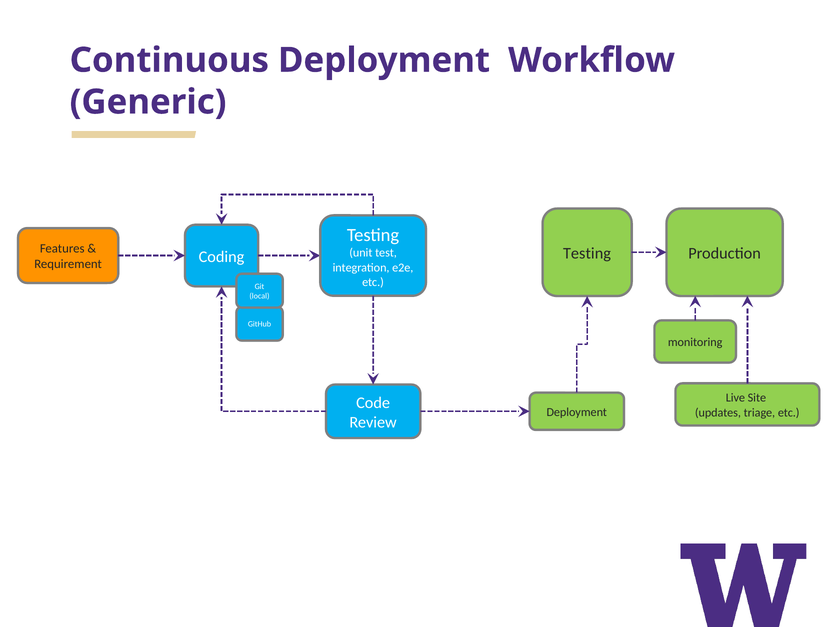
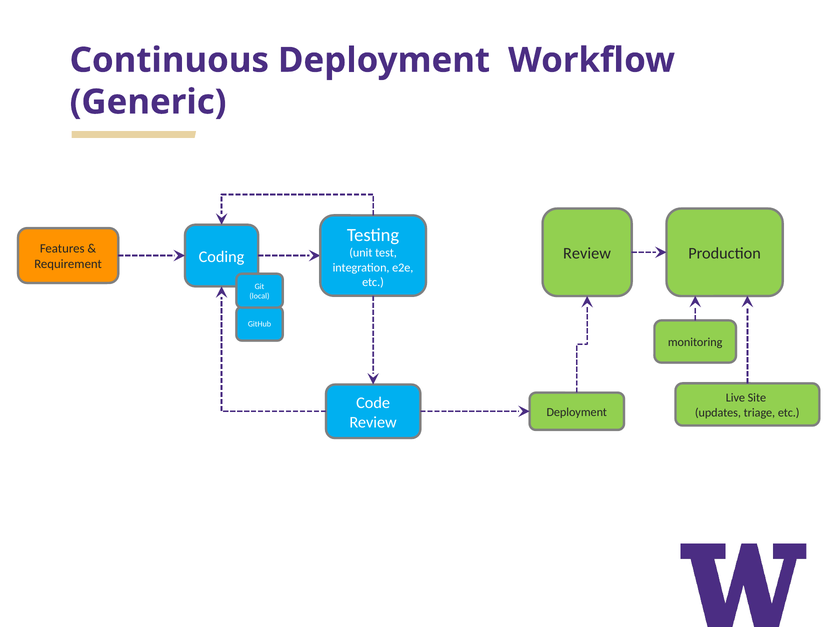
Testing at (587, 253): Testing -> Review
